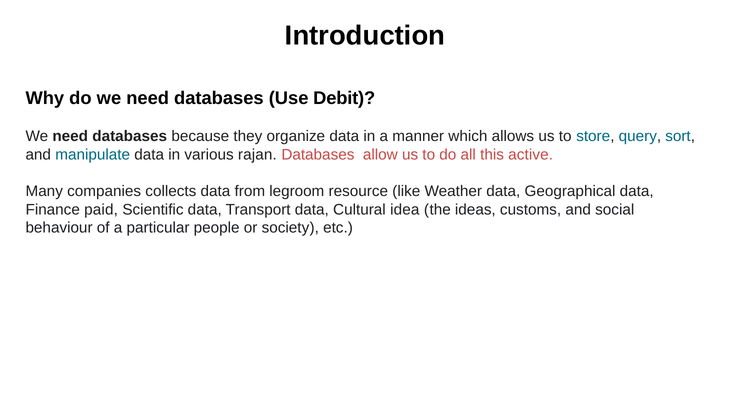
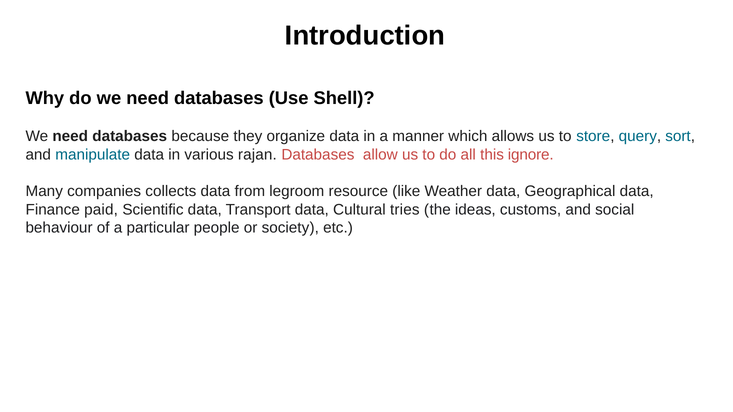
Debit: Debit -> Shell
active: active -> ignore
idea: idea -> tries
